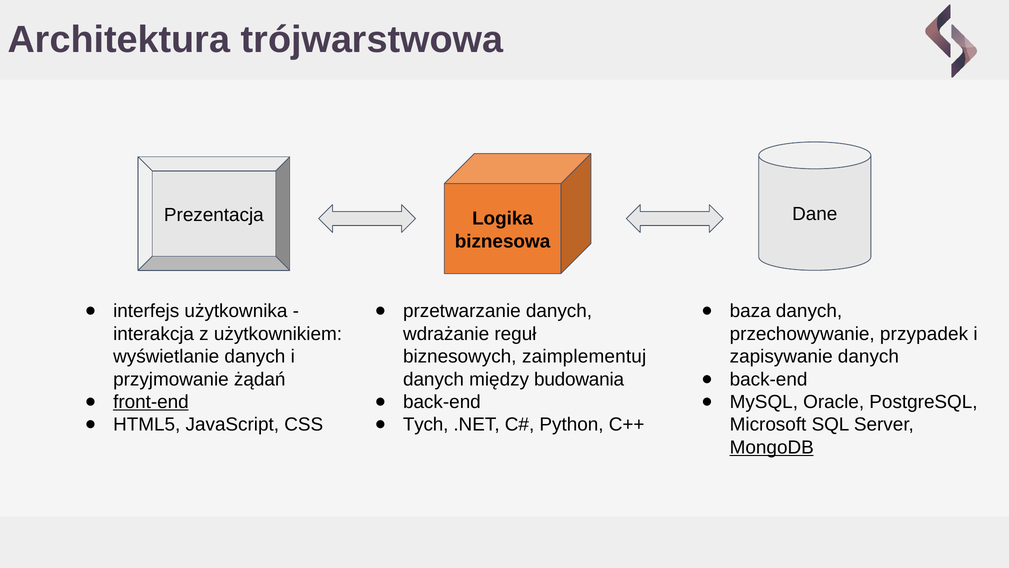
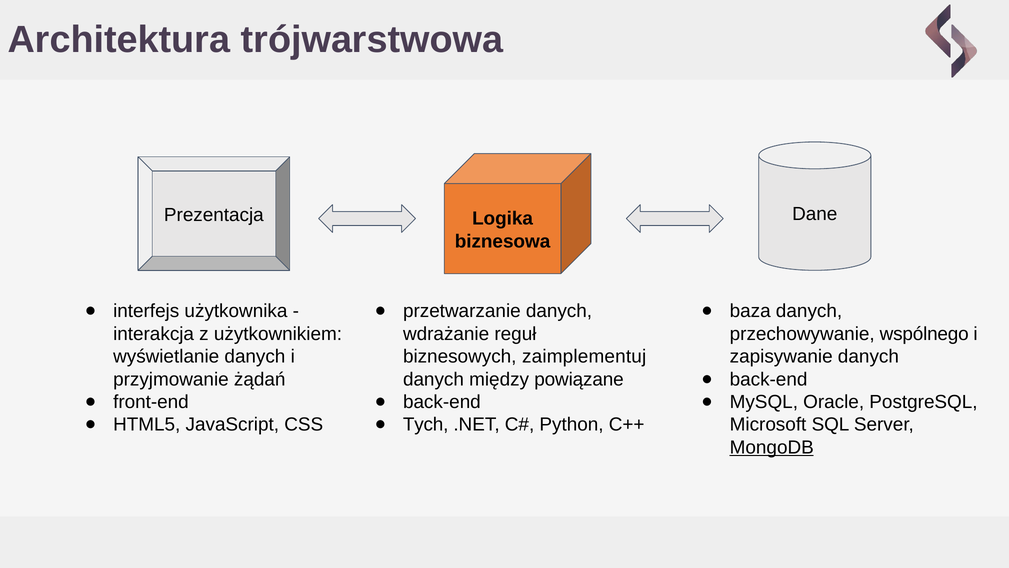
przypadek: przypadek -> wspólnego
budowania: budowania -> powiązane
front-end underline: present -> none
